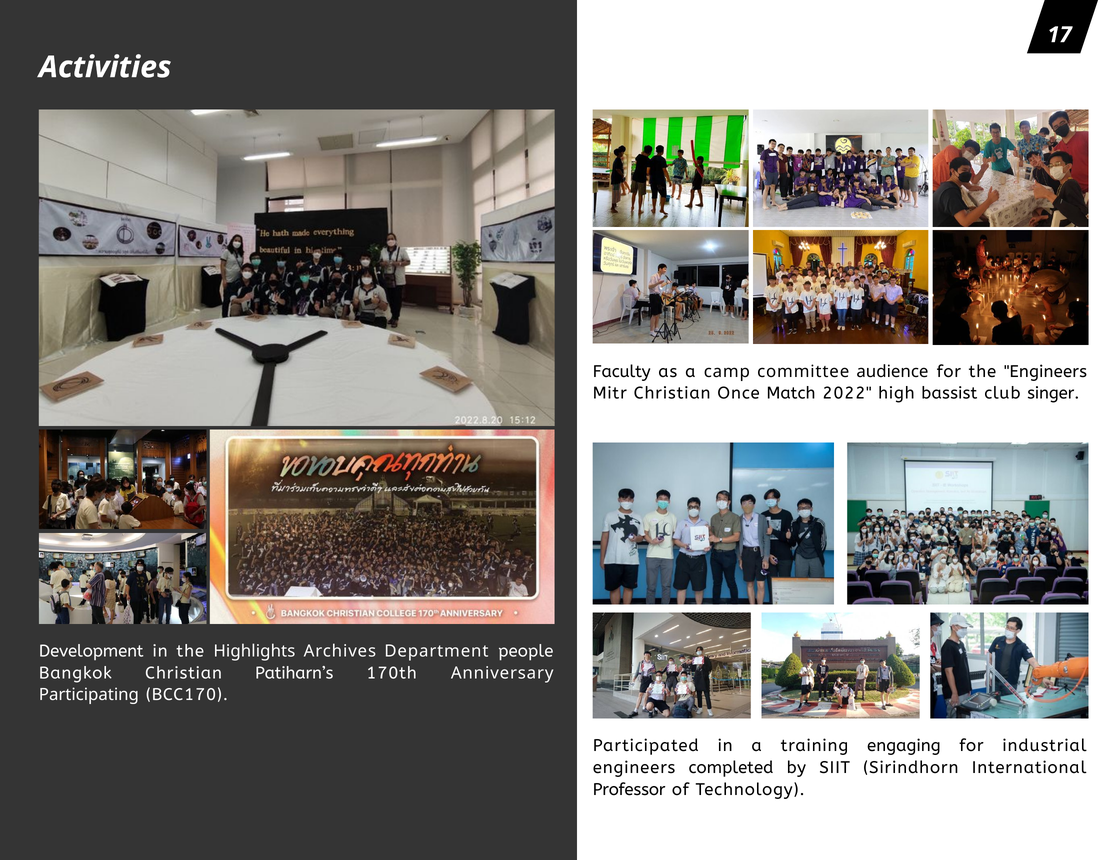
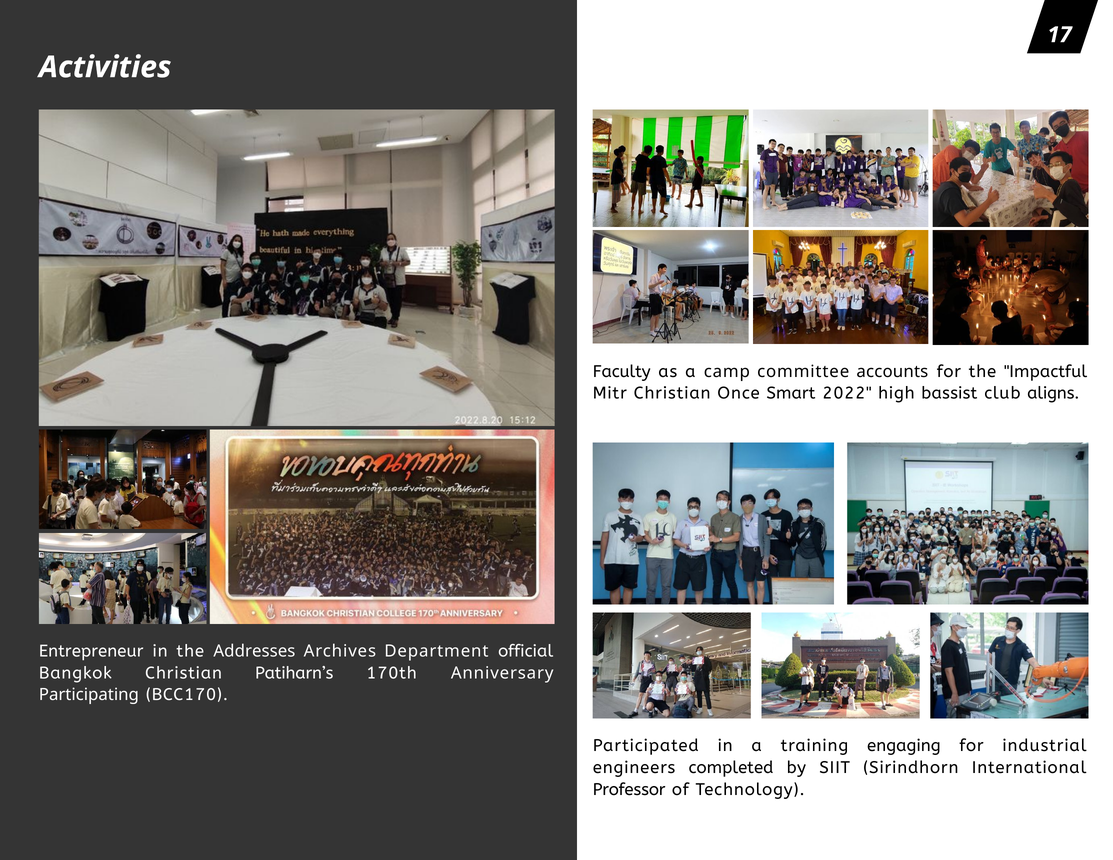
audience: audience -> accounts
the Engineers: Engineers -> Impactful
Match: Match -> Smart
singer: singer -> aligns
Development: Development -> Entrepreneur
Highlights: Highlights -> Addresses
people: people -> official
